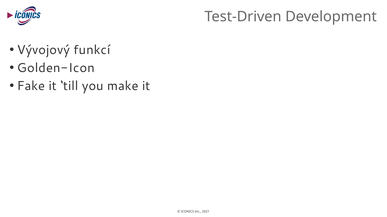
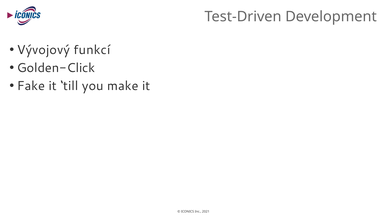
Golden-Icon: Golden-Icon -> Golden-Click
